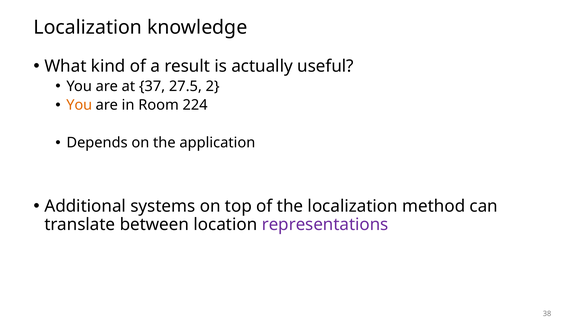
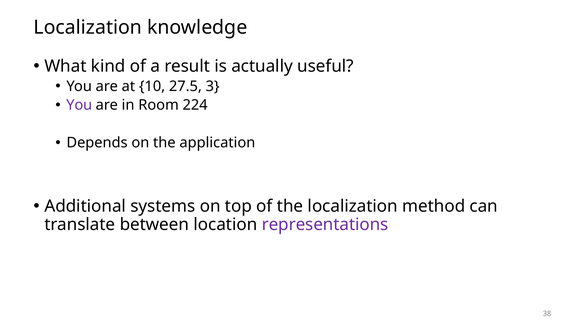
37: 37 -> 10
2: 2 -> 3
You at (79, 105) colour: orange -> purple
